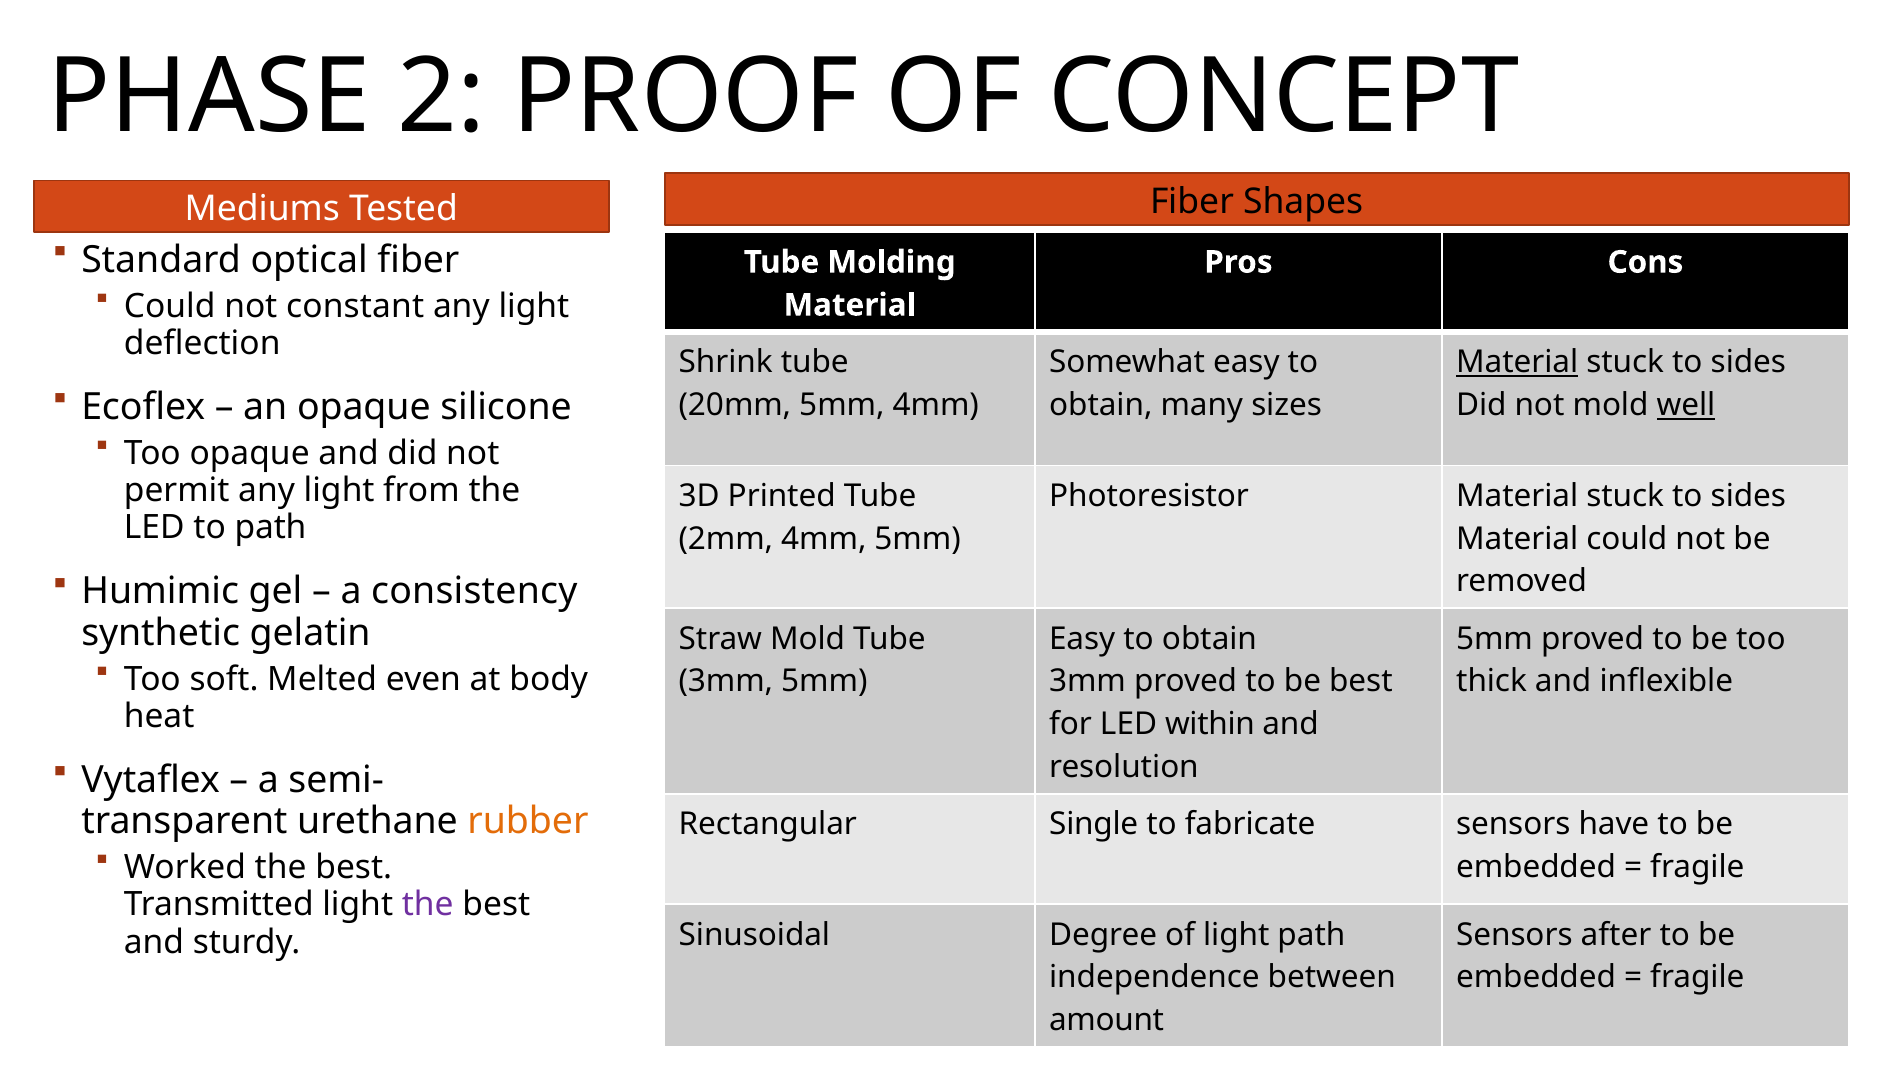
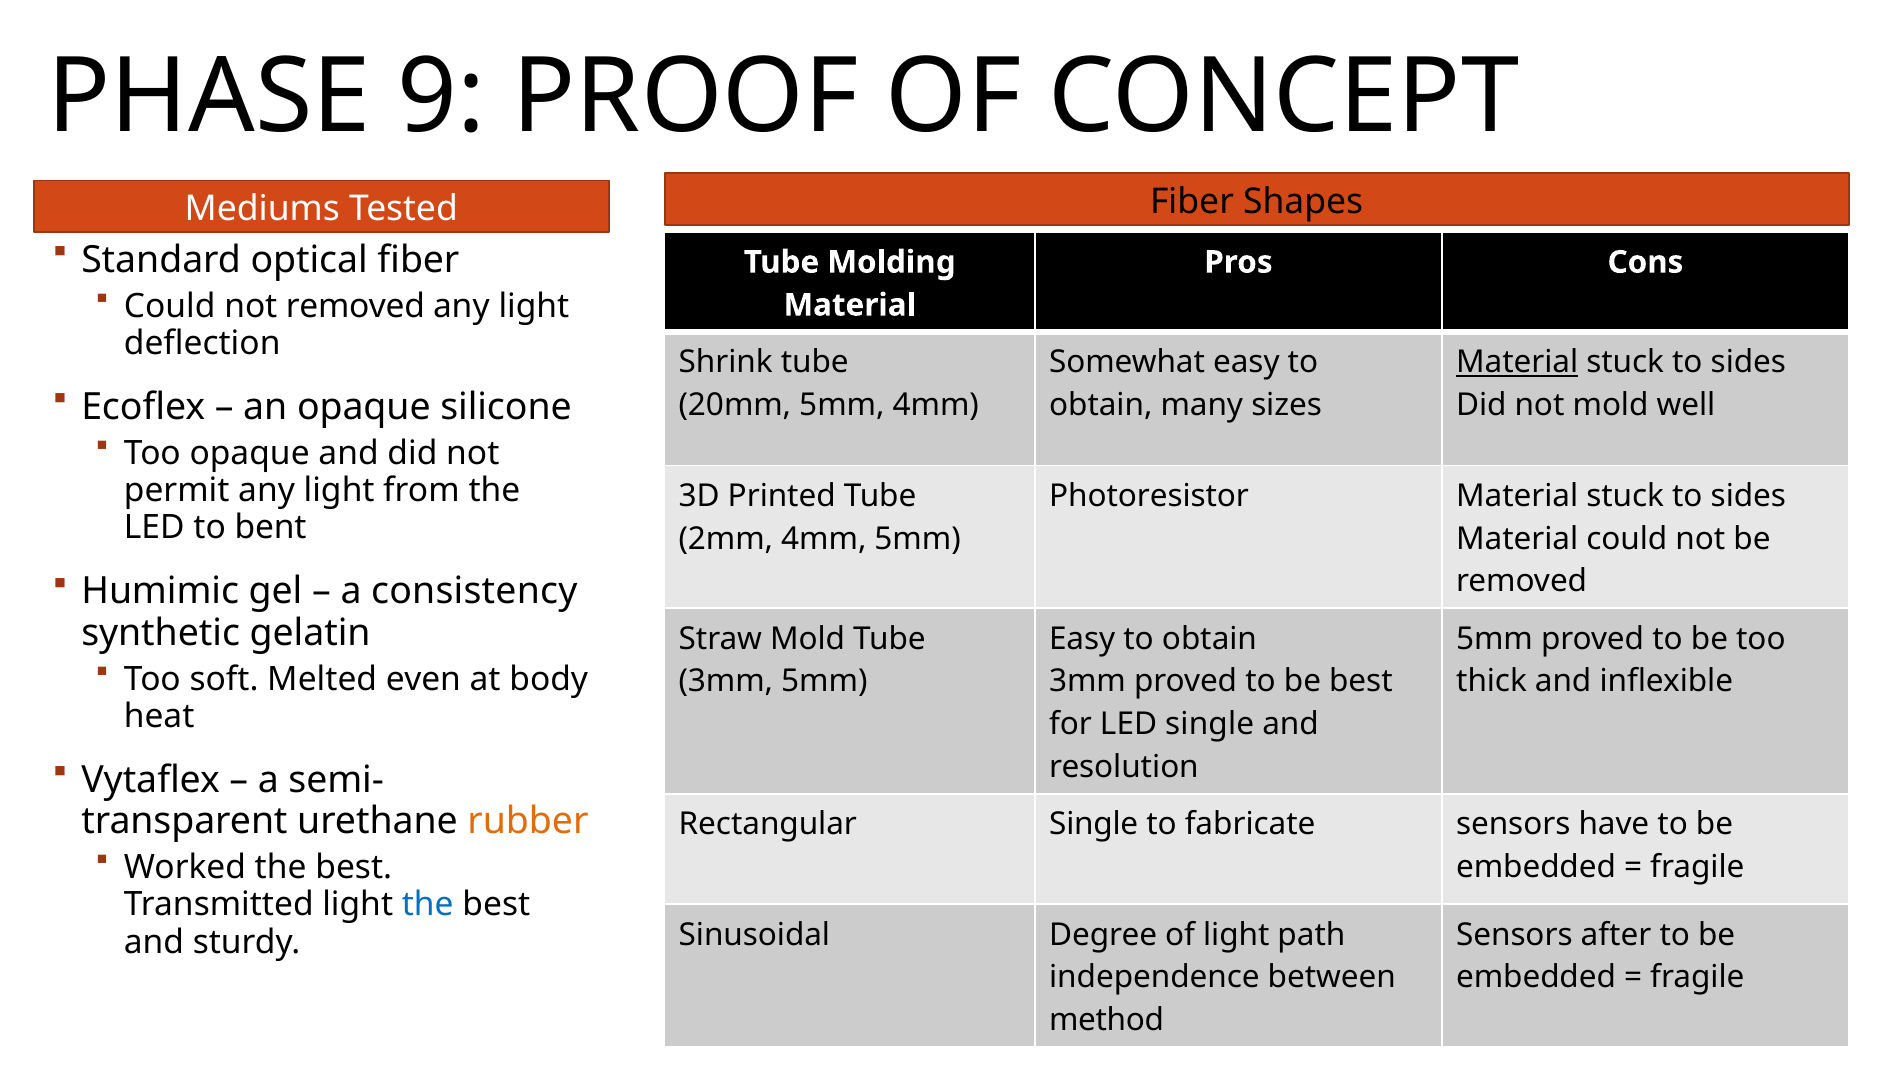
2: 2 -> 9
not constant: constant -> removed
well underline: present -> none
to path: path -> bent
LED within: within -> single
the at (428, 905) colour: purple -> blue
amount: amount -> method
